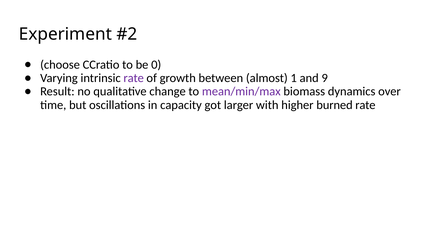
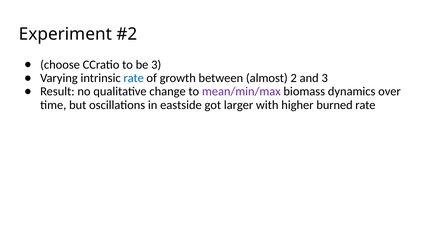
be 0: 0 -> 3
rate at (134, 78) colour: purple -> blue
1: 1 -> 2
and 9: 9 -> 3
capacity: capacity -> eastside
